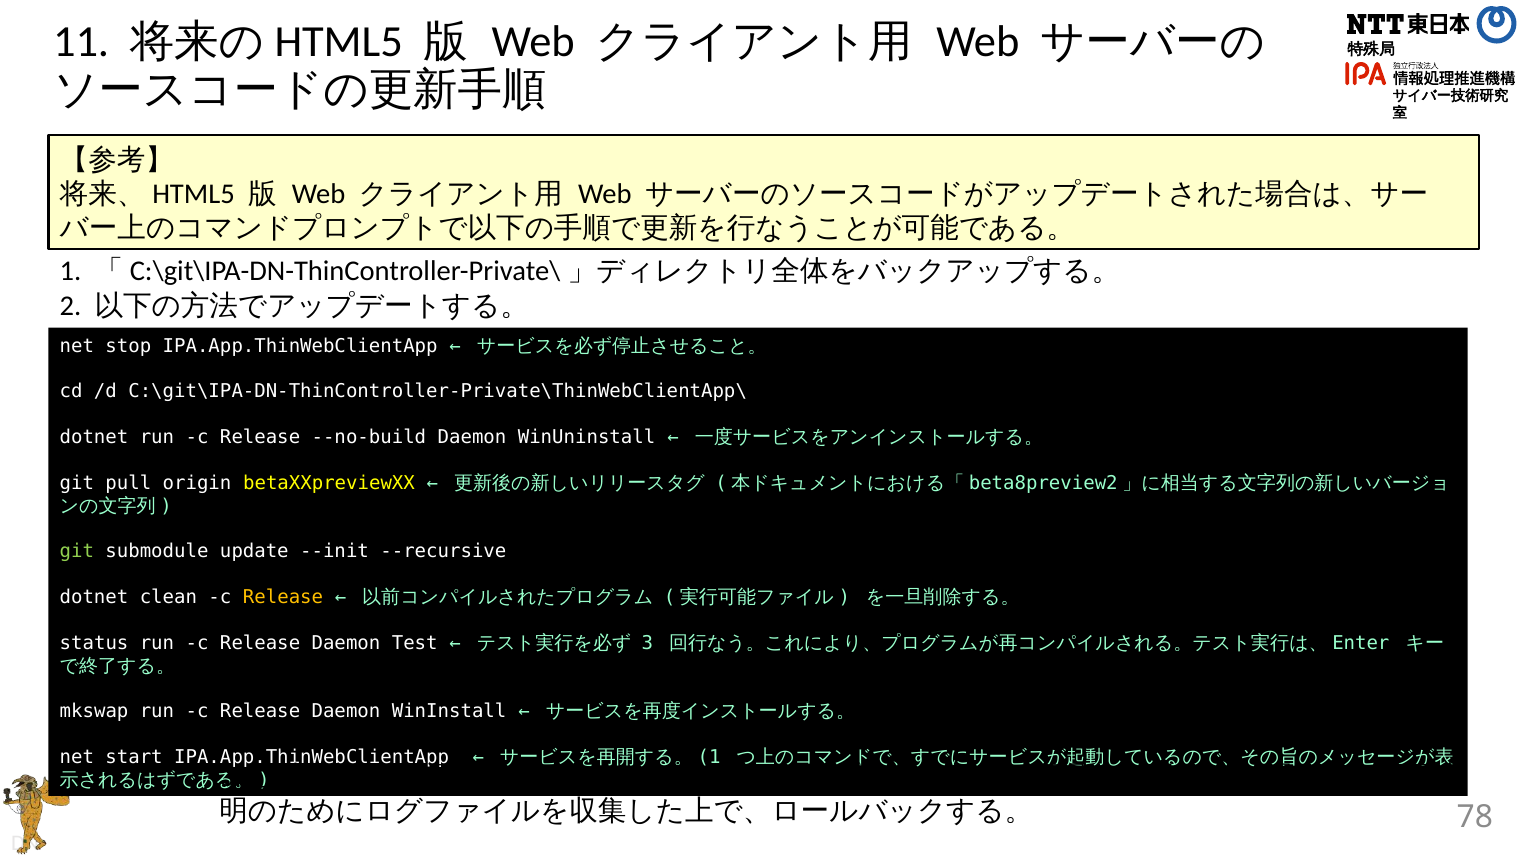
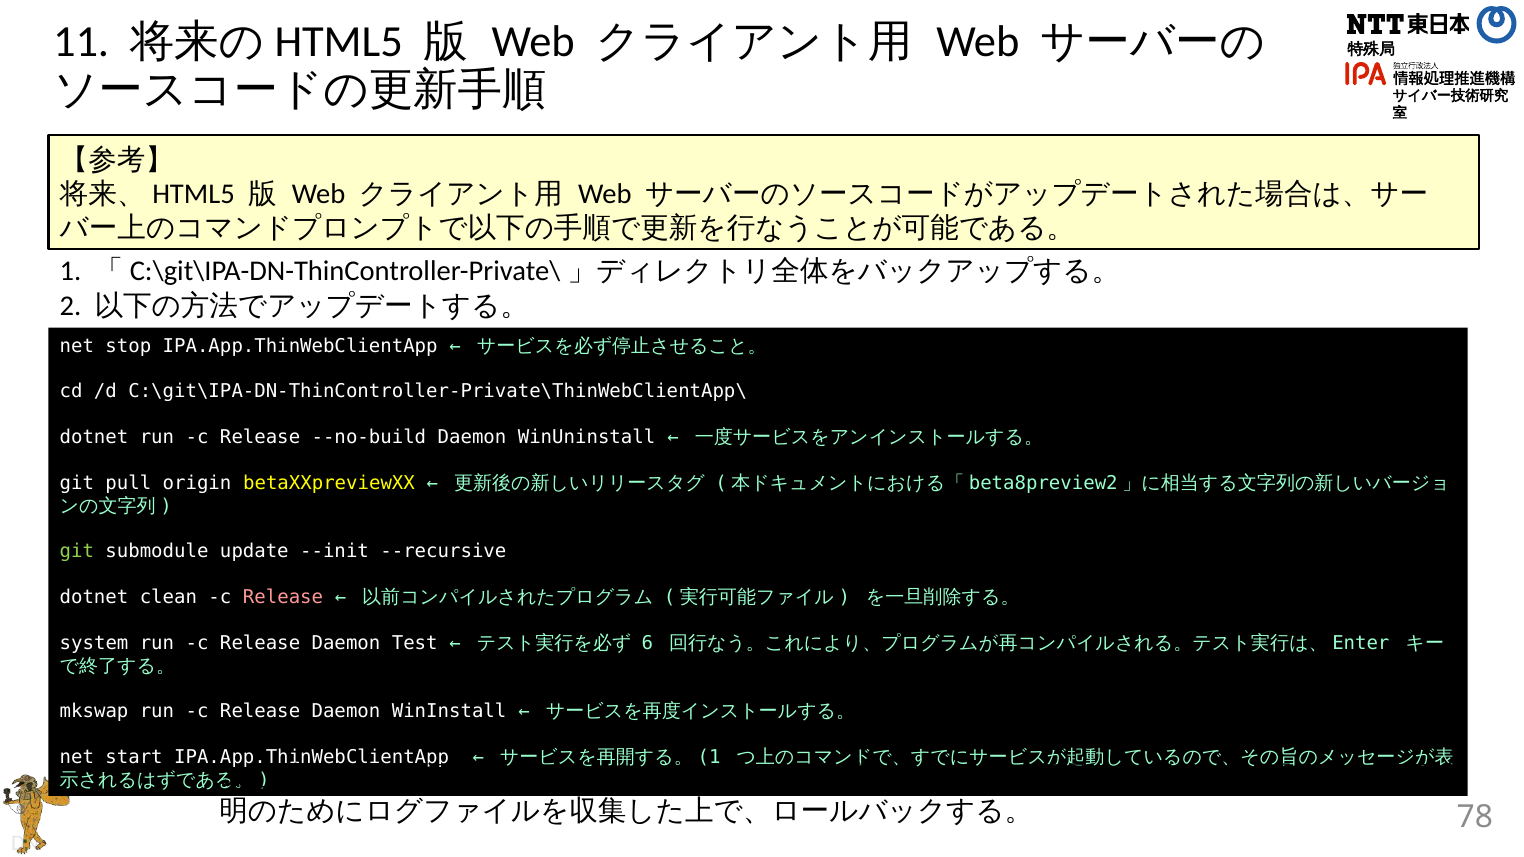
Release at (283, 597) colour: yellow -> pink
status: status -> system
3 at (647, 643): 3 -> 6
